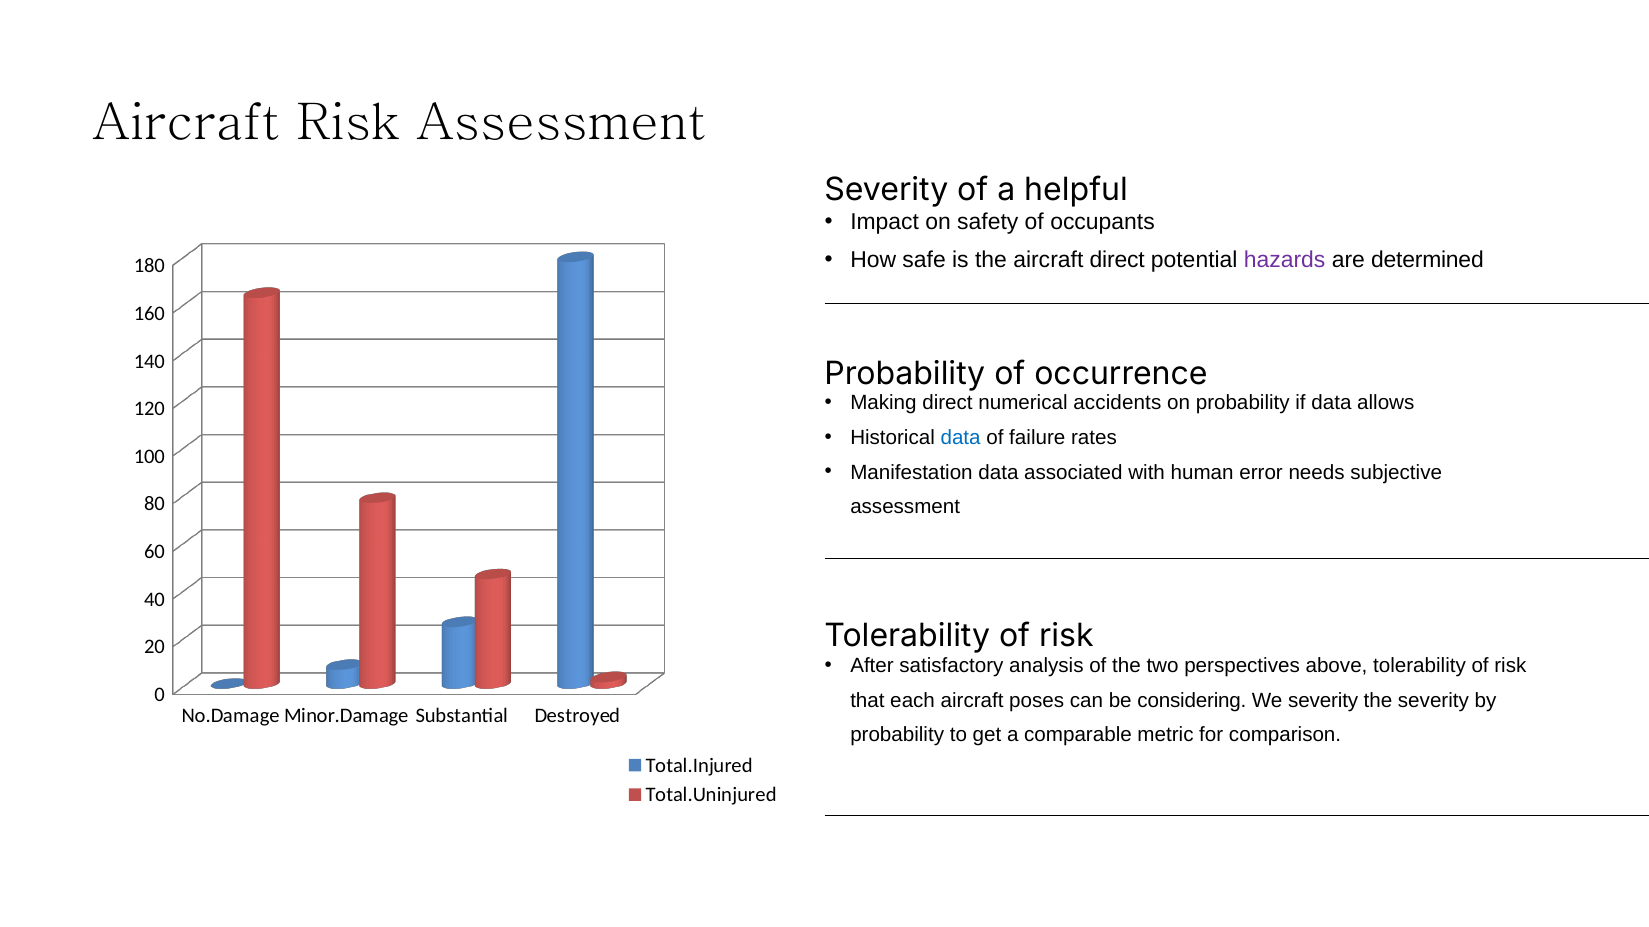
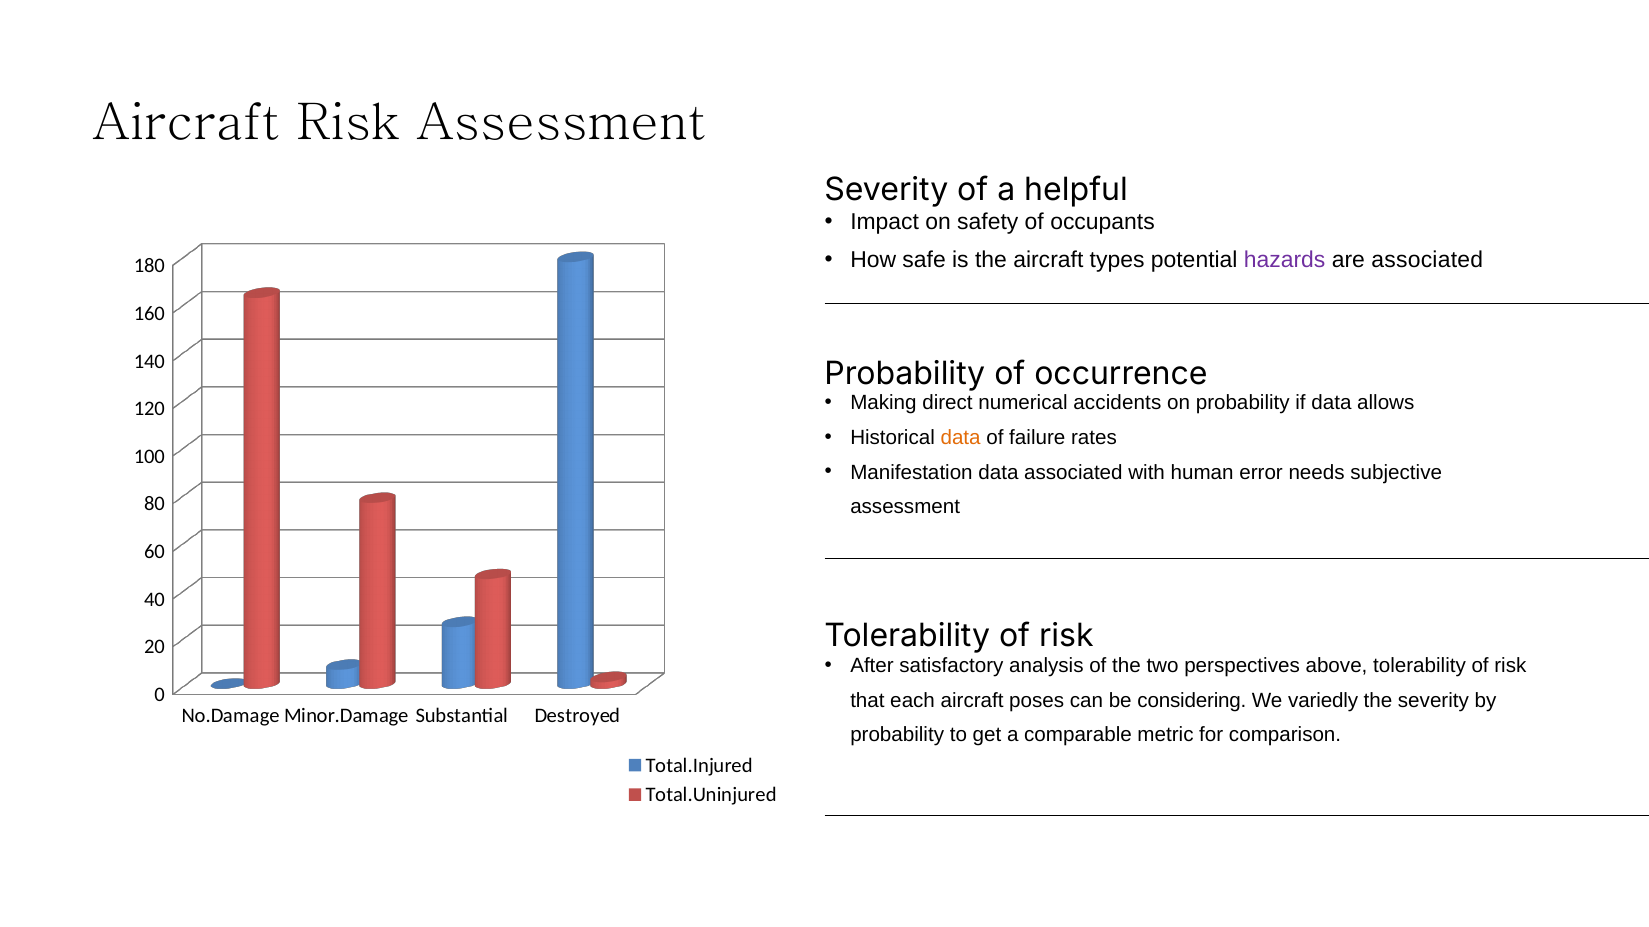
aircraft direct: direct -> types
are determined: determined -> associated
data at (961, 438) colour: blue -> orange
We severity: severity -> variedly
